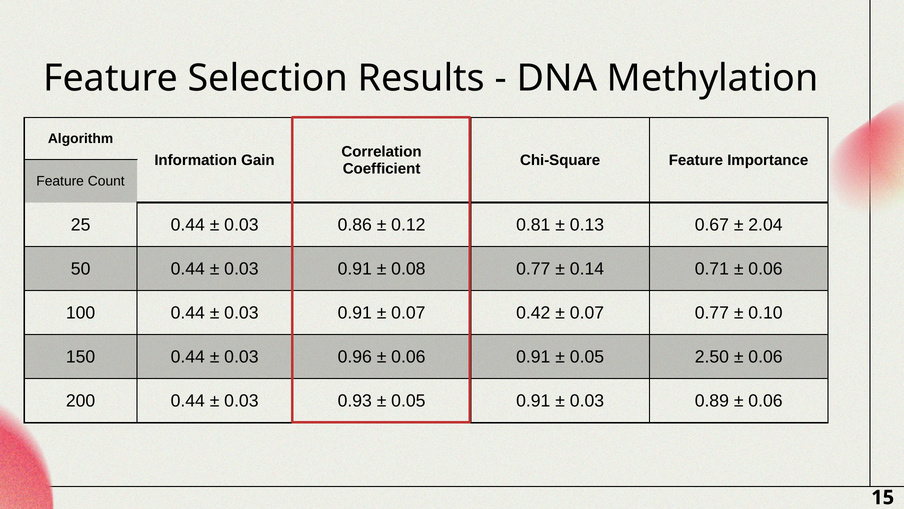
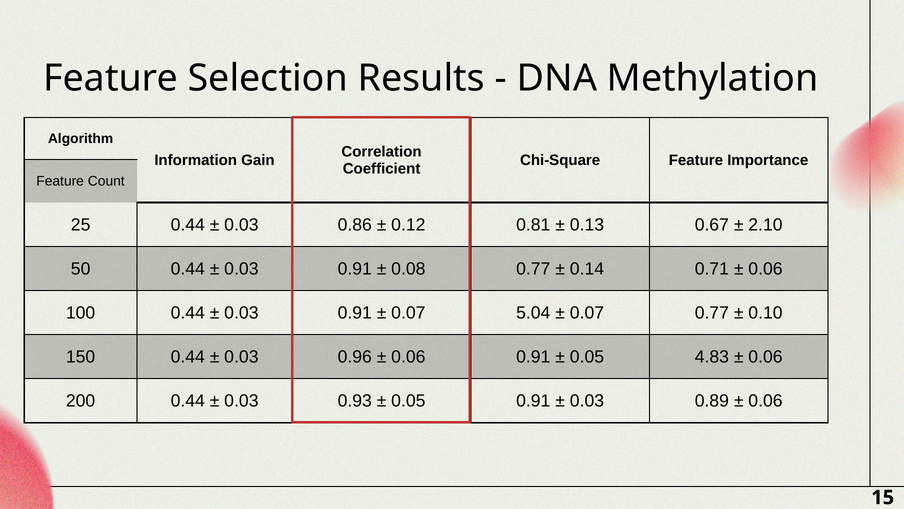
2.04: 2.04 -> 2.10
0.42: 0.42 -> 5.04
2.50: 2.50 -> 4.83
